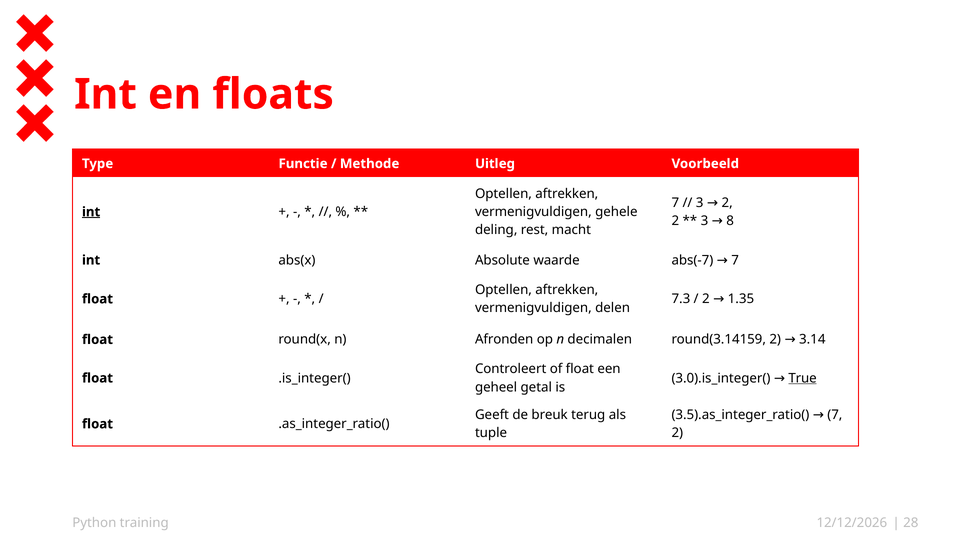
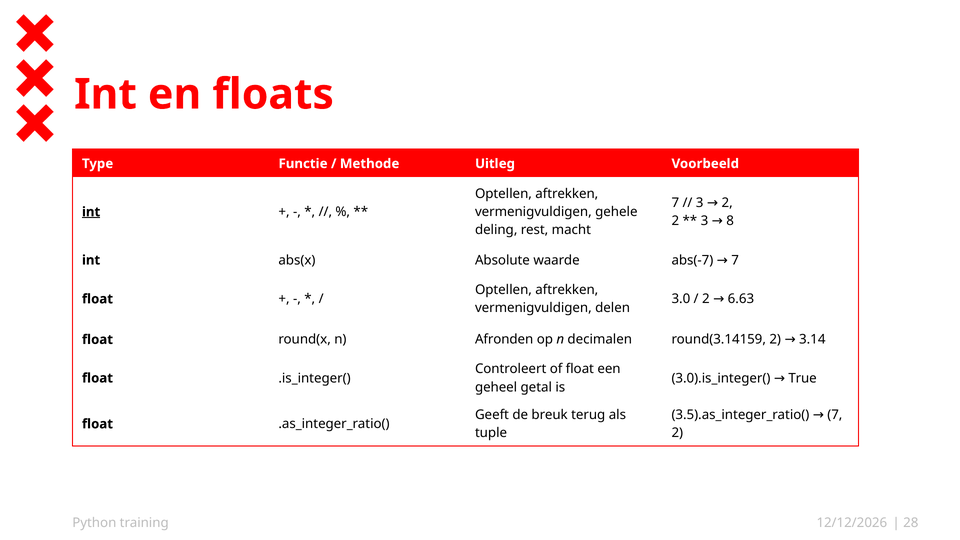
7.3: 7.3 -> 3.0
1.35: 1.35 -> 6.63
True underline: present -> none
